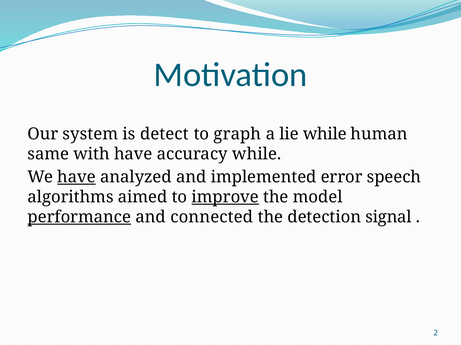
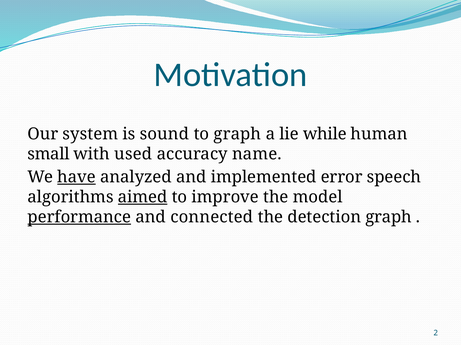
detect: detect -> sound
same: same -> small
with have: have -> used
accuracy while: while -> name
aimed underline: none -> present
improve underline: present -> none
detection signal: signal -> graph
